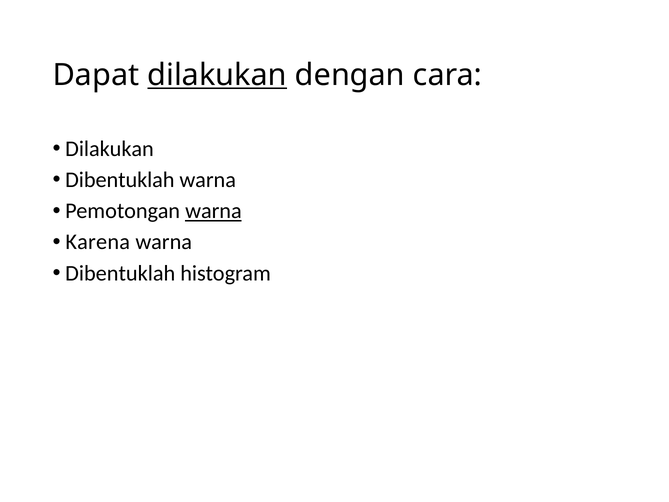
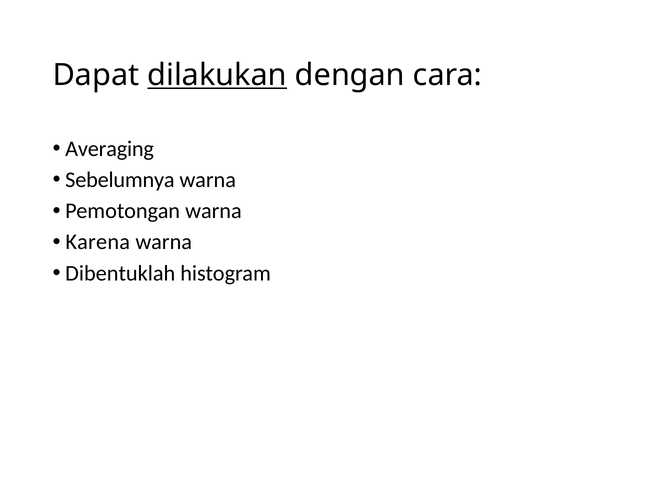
Dilakukan at (110, 149): Dilakukan -> Averaging
Dibentuklah at (120, 180): Dibentuklah -> Sebelumnya
warna at (213, 211) underline: present -> none
